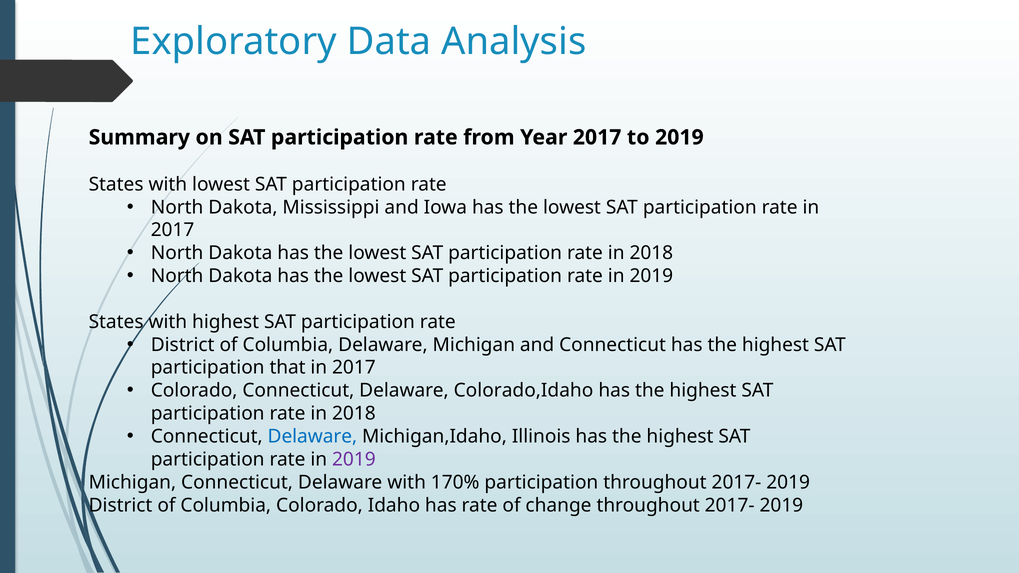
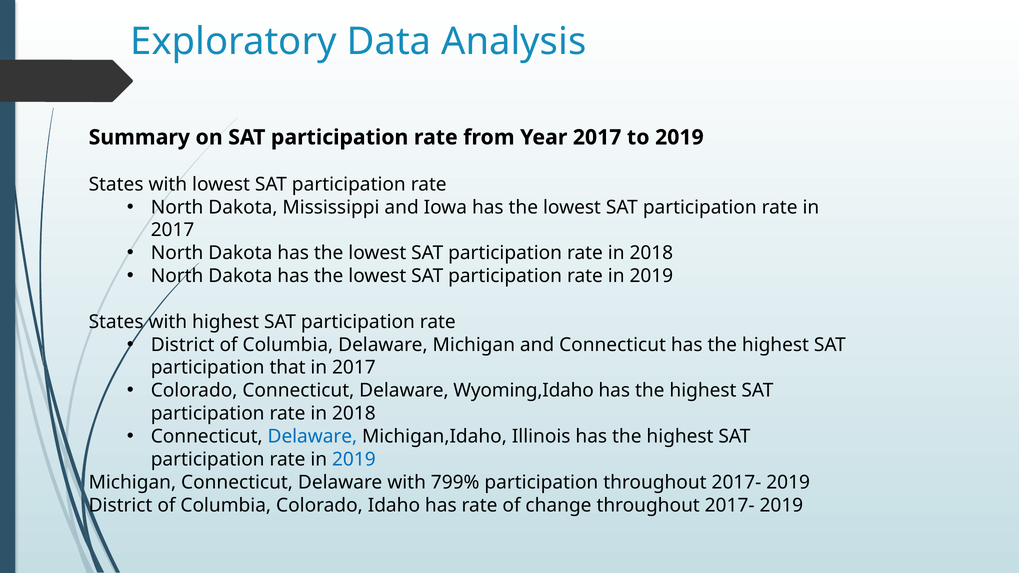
Colorado,Idaho: Colorado,Idaho -> Wyoming,Idaho
2019 at (354, 460) colour: purple -> blue
170%: 170% -> 799%
